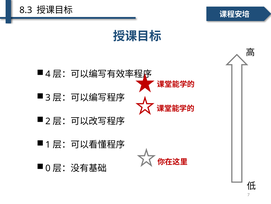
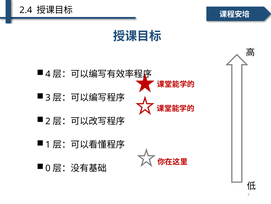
8.3: 8.3 -> 2.4
